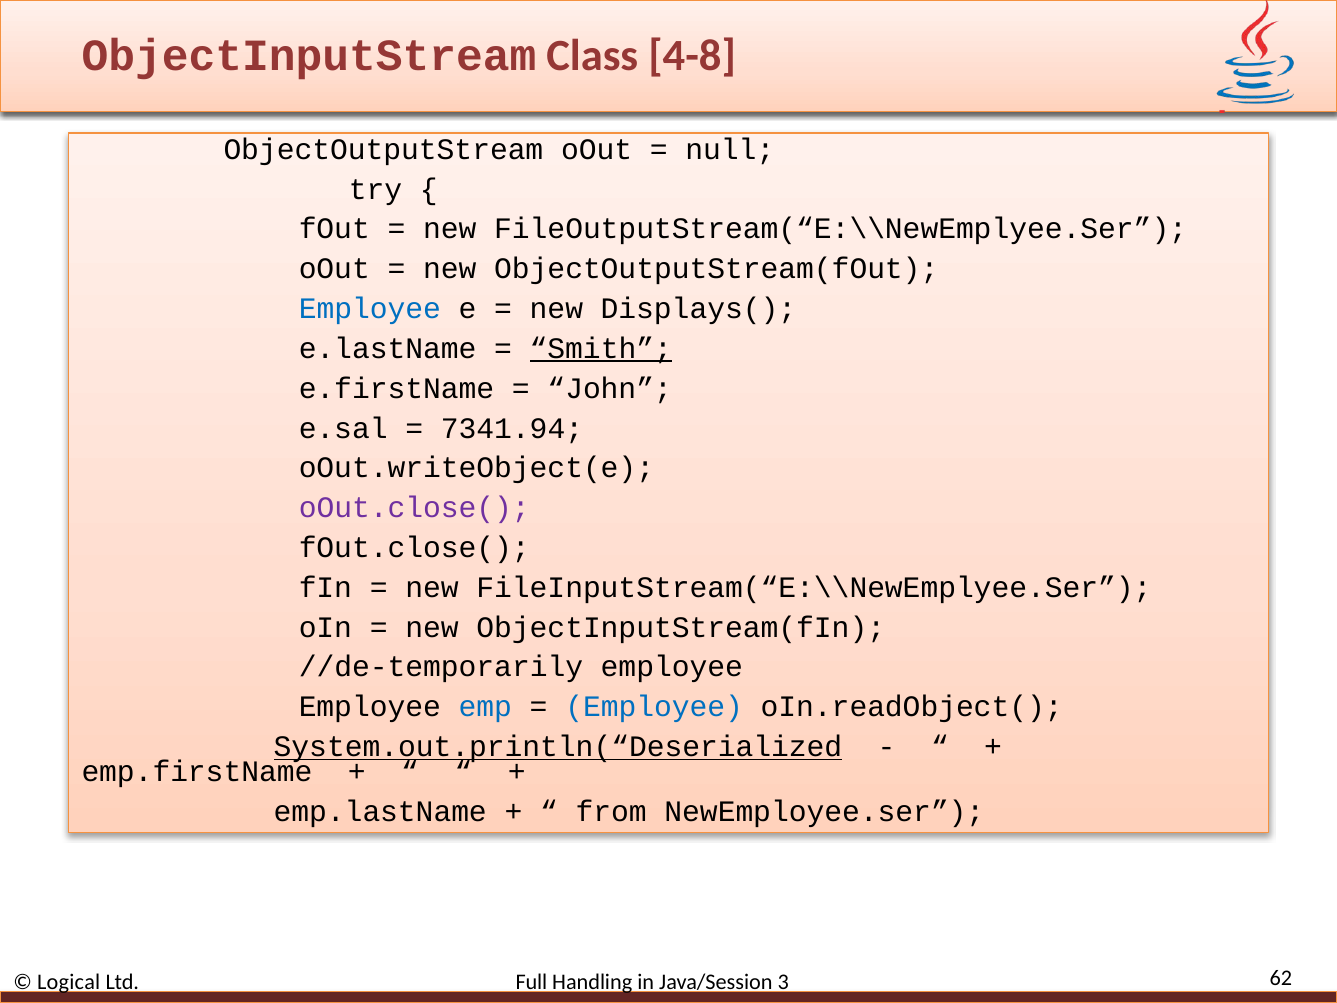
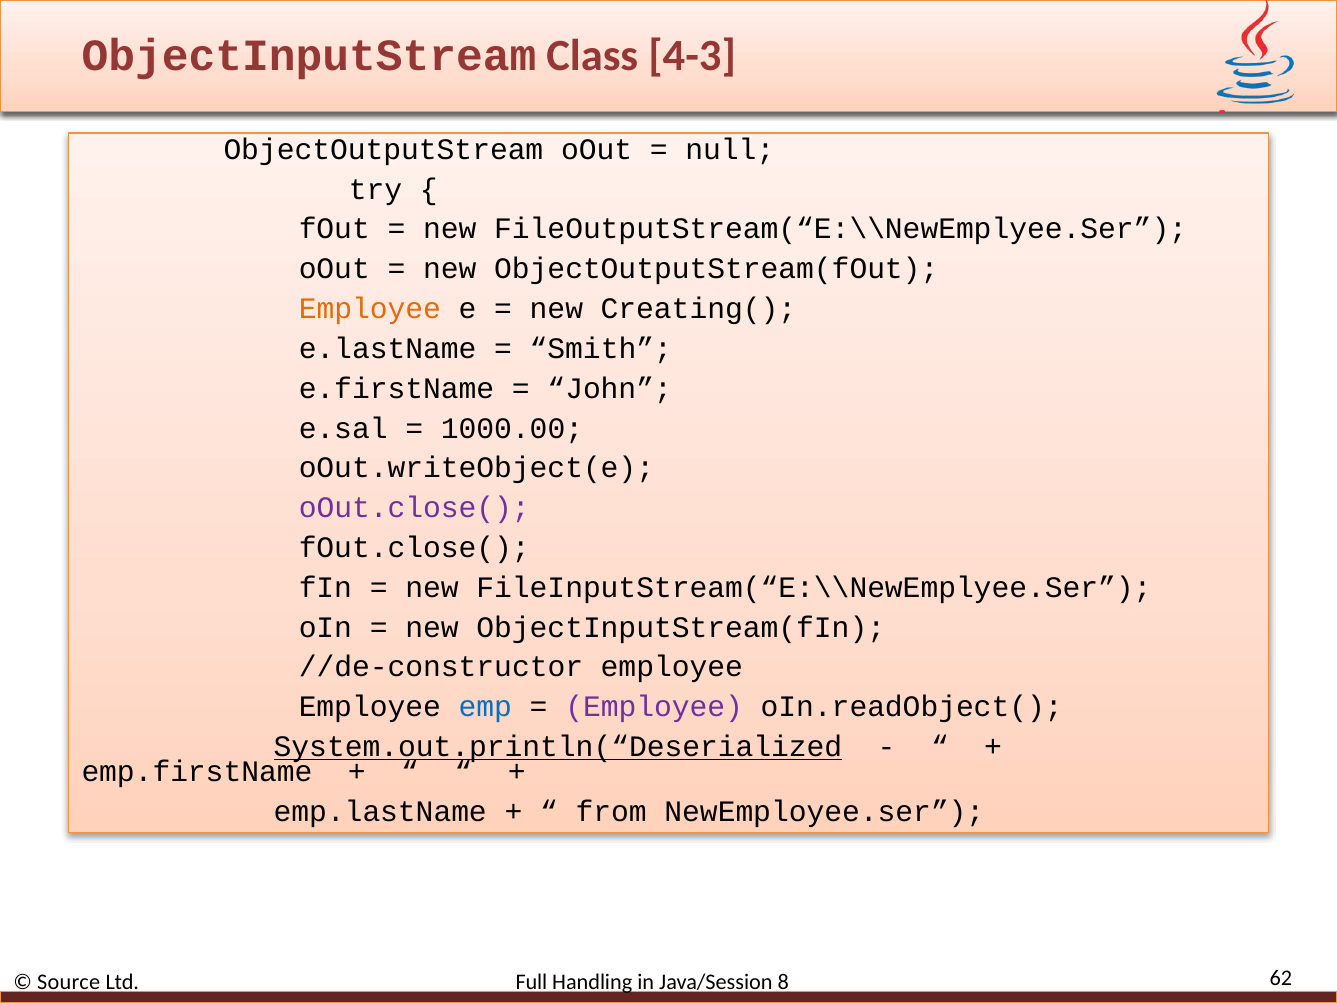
4-8: 4-8 -> 4-3
Employee at (370, 309) colour: blue -> orange
Displays(: Displays( -> Creating(
Smith underline: present -> none
7341.94: 7341.94 -> 1000.00
//de-temporarily: //de-temporarily -> //de-constructor
Employee at (654, 707) colour: blue -> purple
Logical: Logical -> Source
3: 3 -> 8
